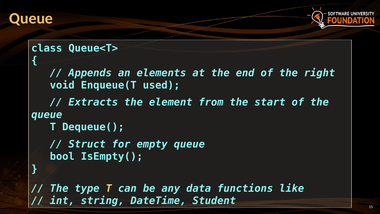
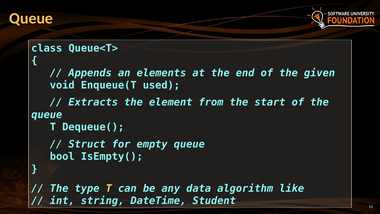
right: right -> given
functions: functions -> algorithm
